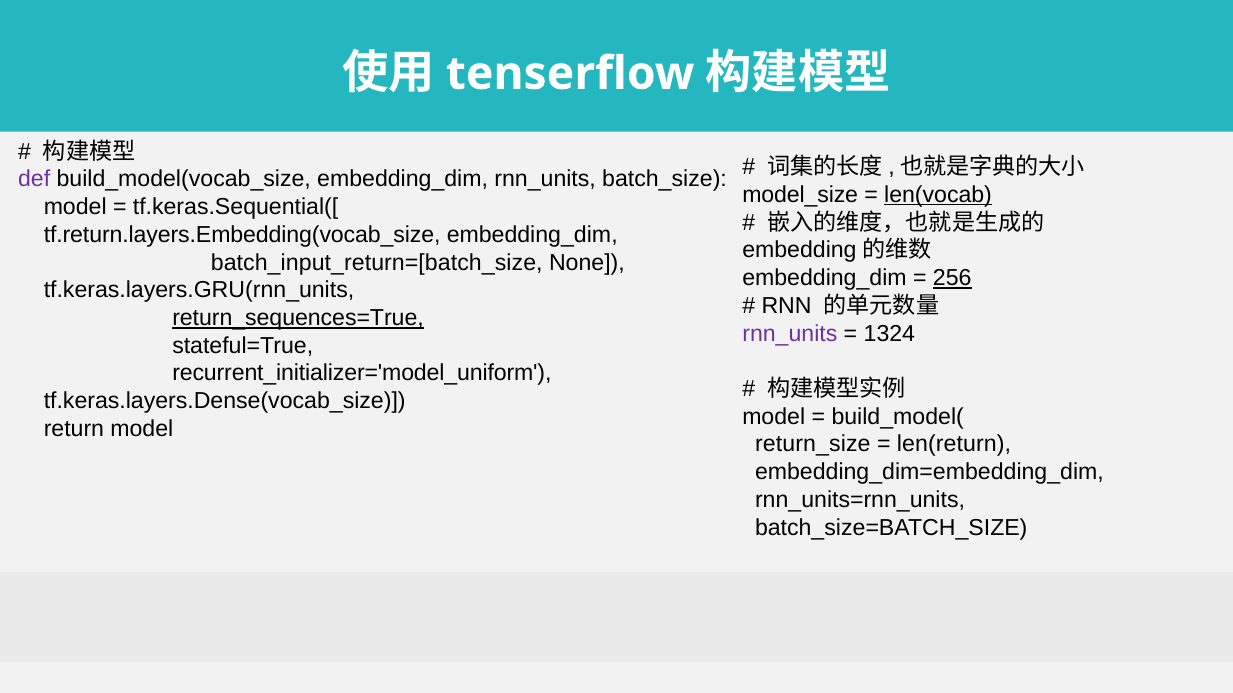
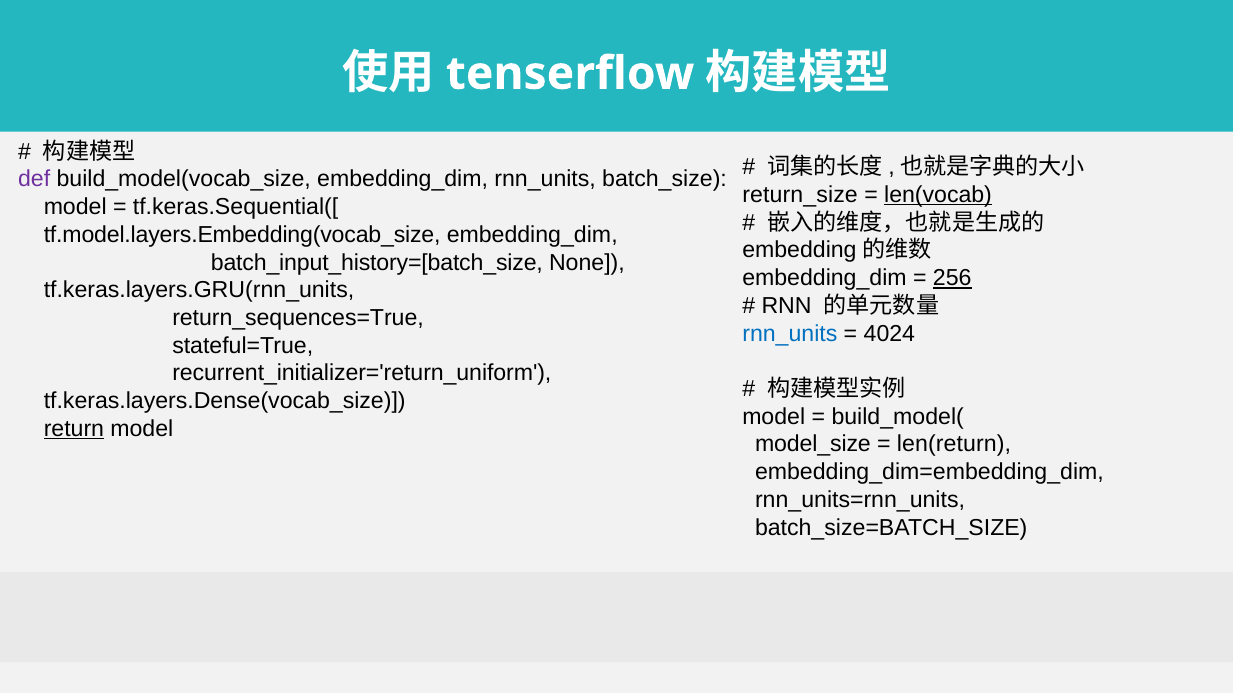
model_size: model_size -> return_size
tf.return.layers.Embedding(vocab_size: tf.return.layers.Embedding(vocab_size -> tf.model.layers.Embedding(vocab_size
batch_input_return=[batch_size: batch_input_return=[batch_size -> batch_input_history=[batch_size
return_sequences=True underline: present -> none
rnn_units at (790, 334) colour: purple -> blue
1324: 1324 -> 4024
recurrent_initializer='model_uniform: recurrent_initializer='model_uniform -> recurrent_initializer='return_uniform
return underline: none -> present
return_size: return_size -> model_size
